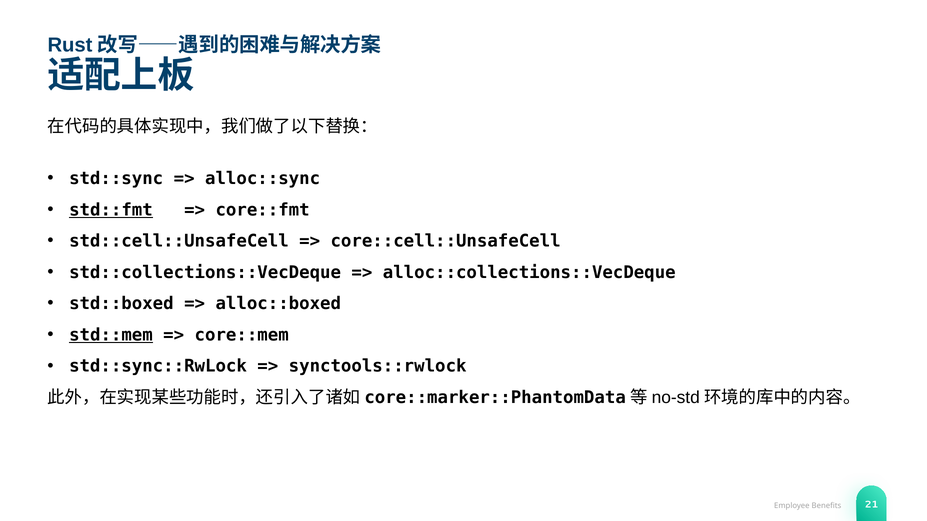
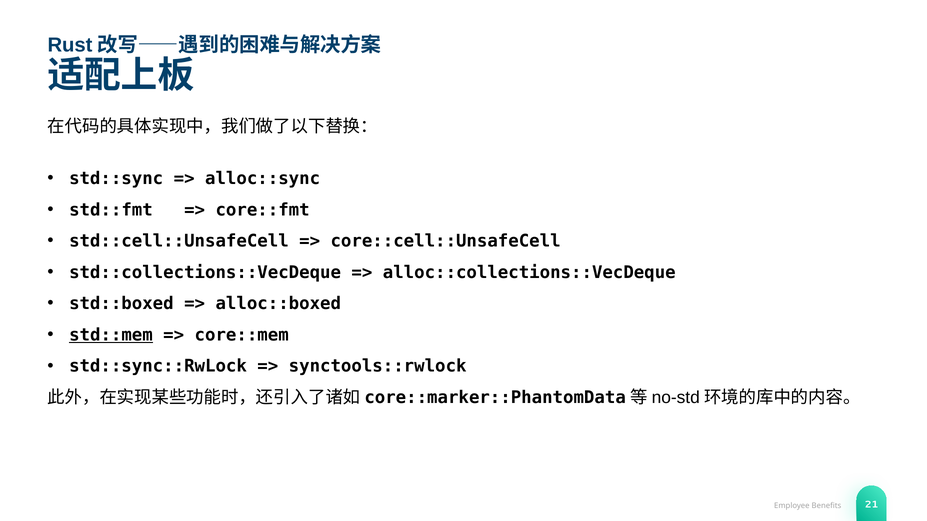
std::fmt underline: present -> none
